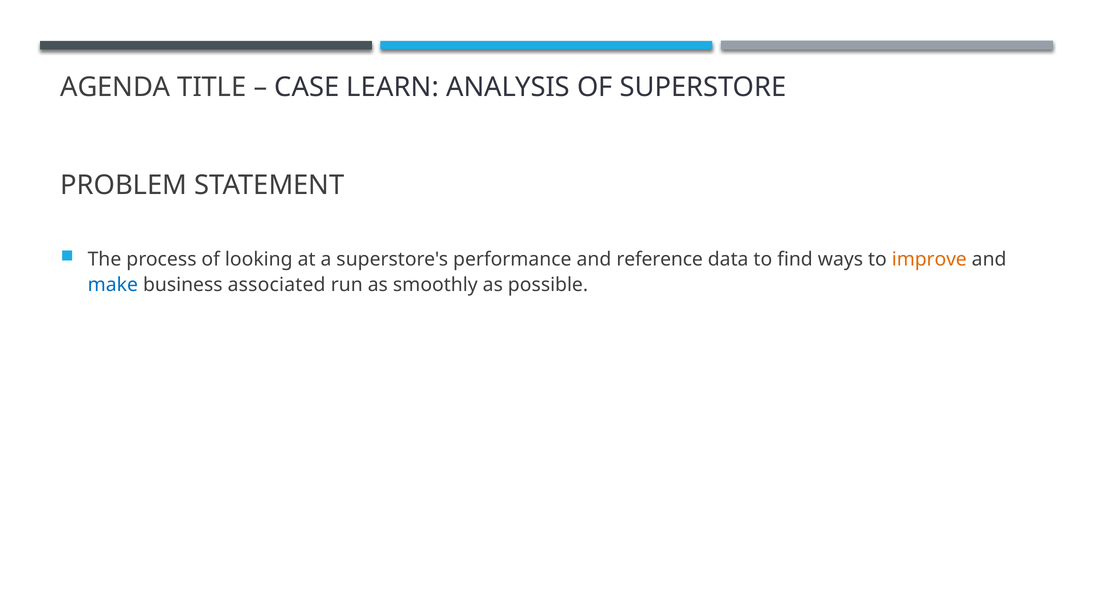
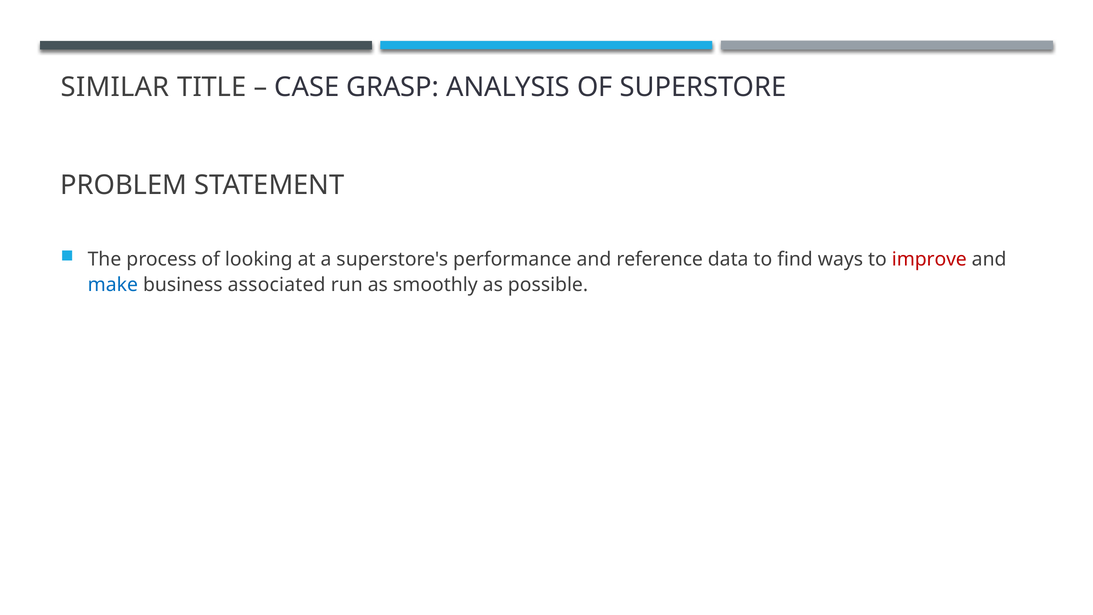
AGENDA: AGENDA -> SIMILAR
LEARN: LEARN -> GRASP
improve colour: orange -> red
